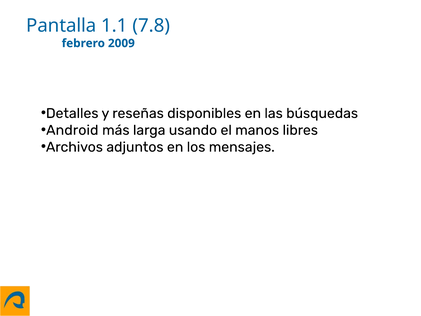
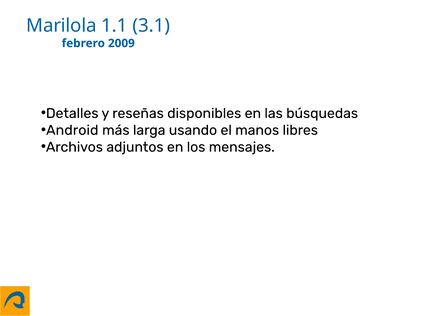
Pantalla: Pantalla -> Marilola
7.8: 7.8 -> 3.1
